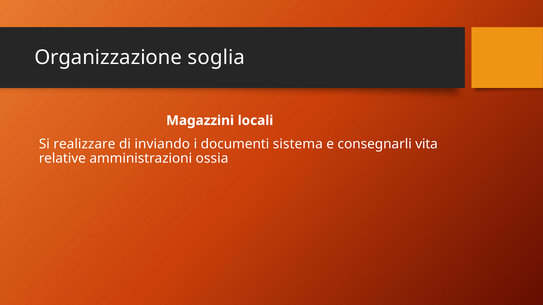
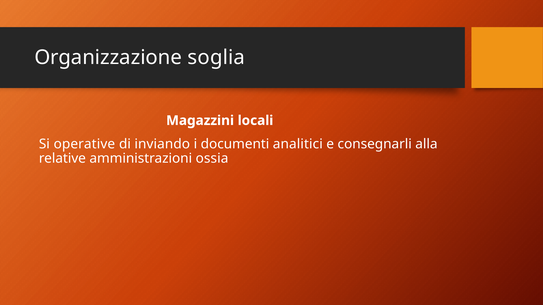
realizzare: realizzare -> operative
sistema: sistema -> analitici
vita: vita -> alla
